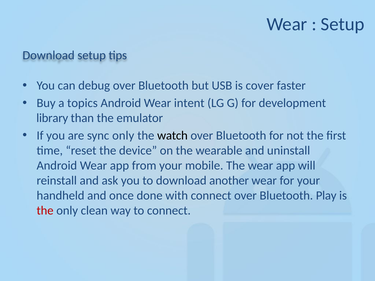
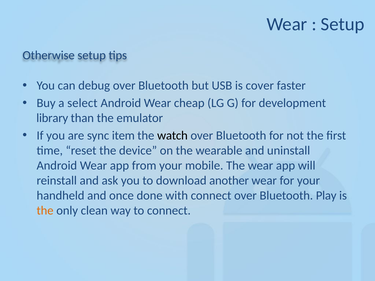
Download at (49, 55): Download -> Otherwise
topics: topics -> select
intent: intent -> cheap
sync only: only -> item
the at (45, 211) colour: red -> orange
